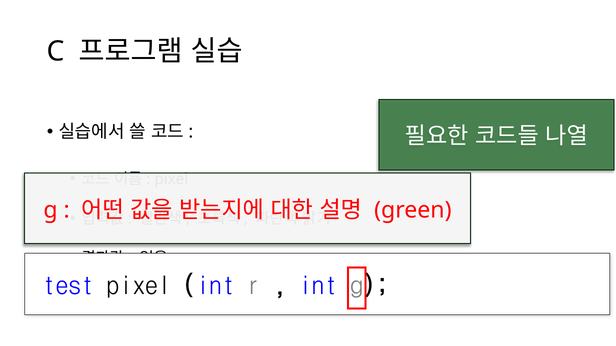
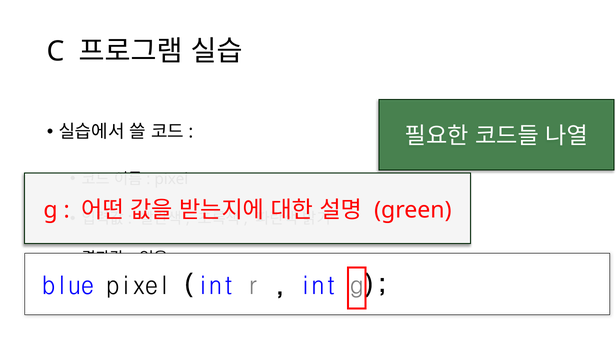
test: test -> blue
